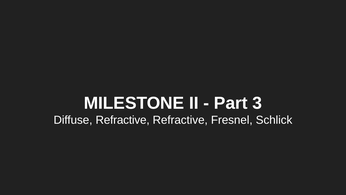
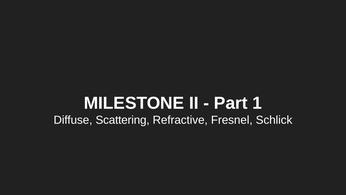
3: 3 -> 1
Diffuse Refractive: Refractive -> Scattering
